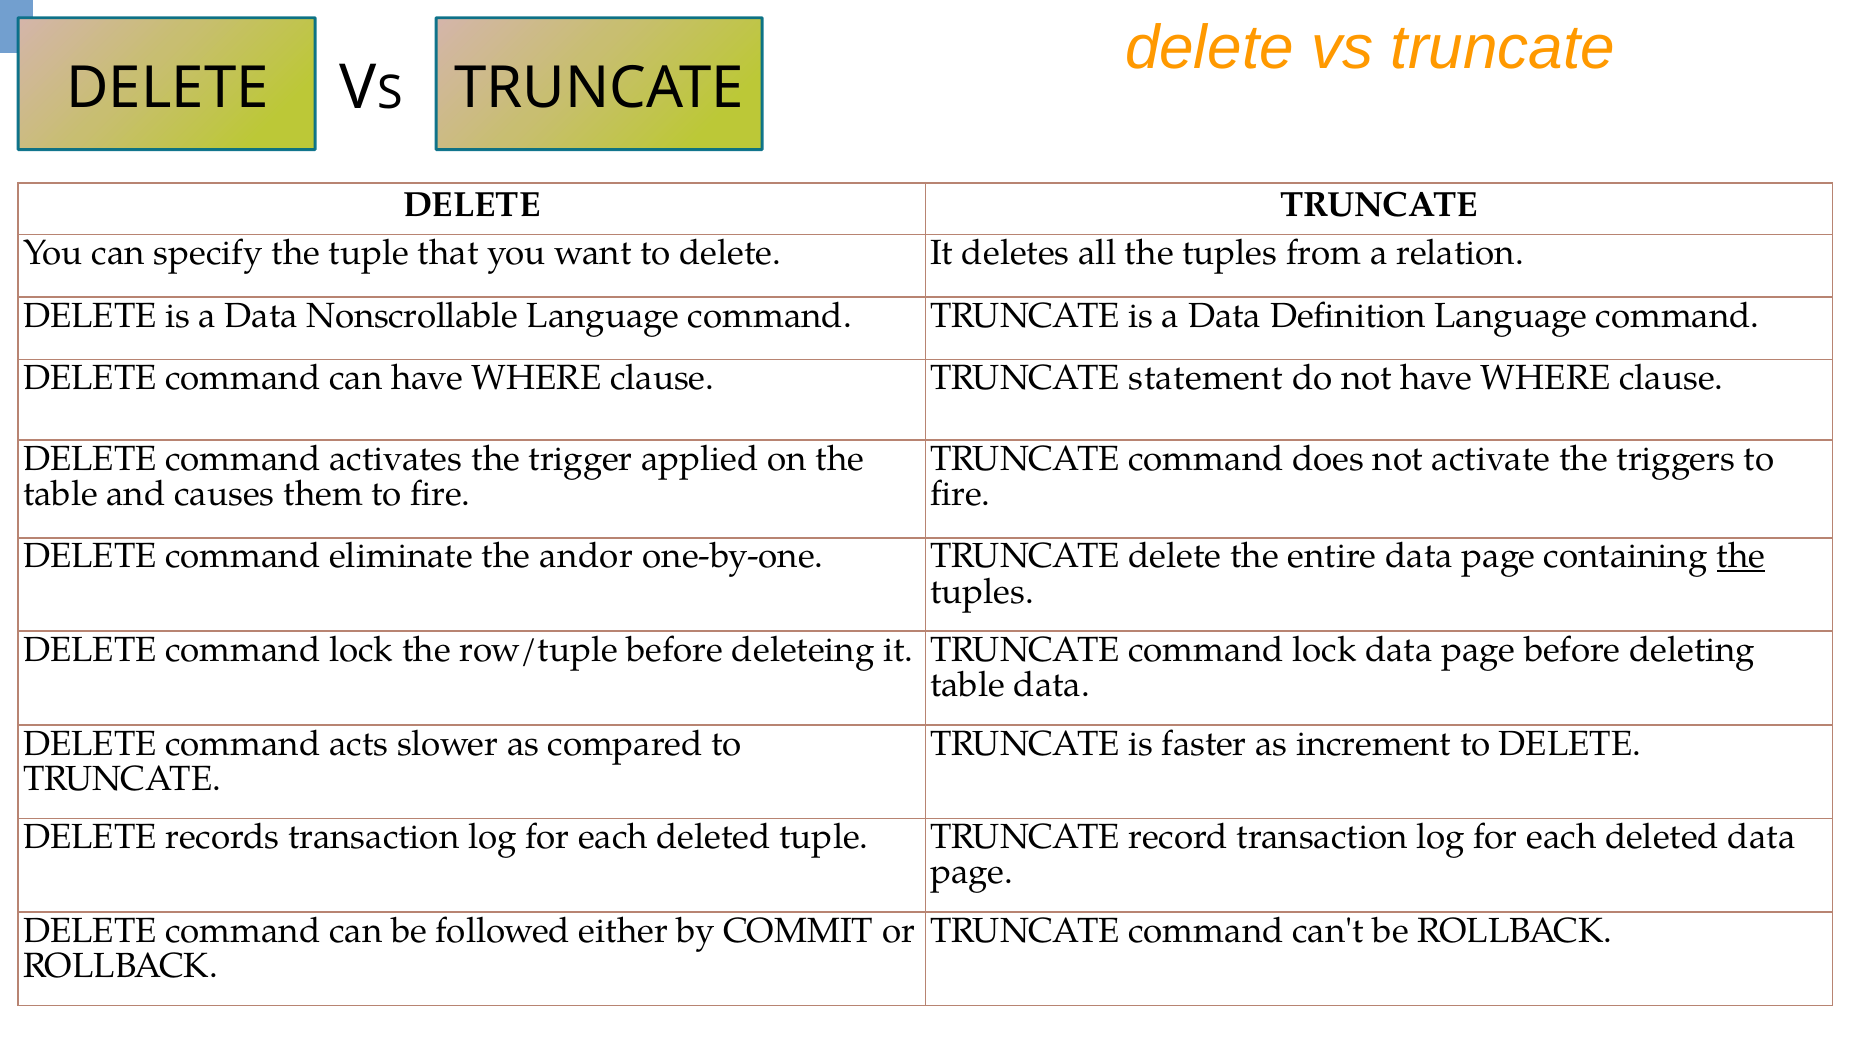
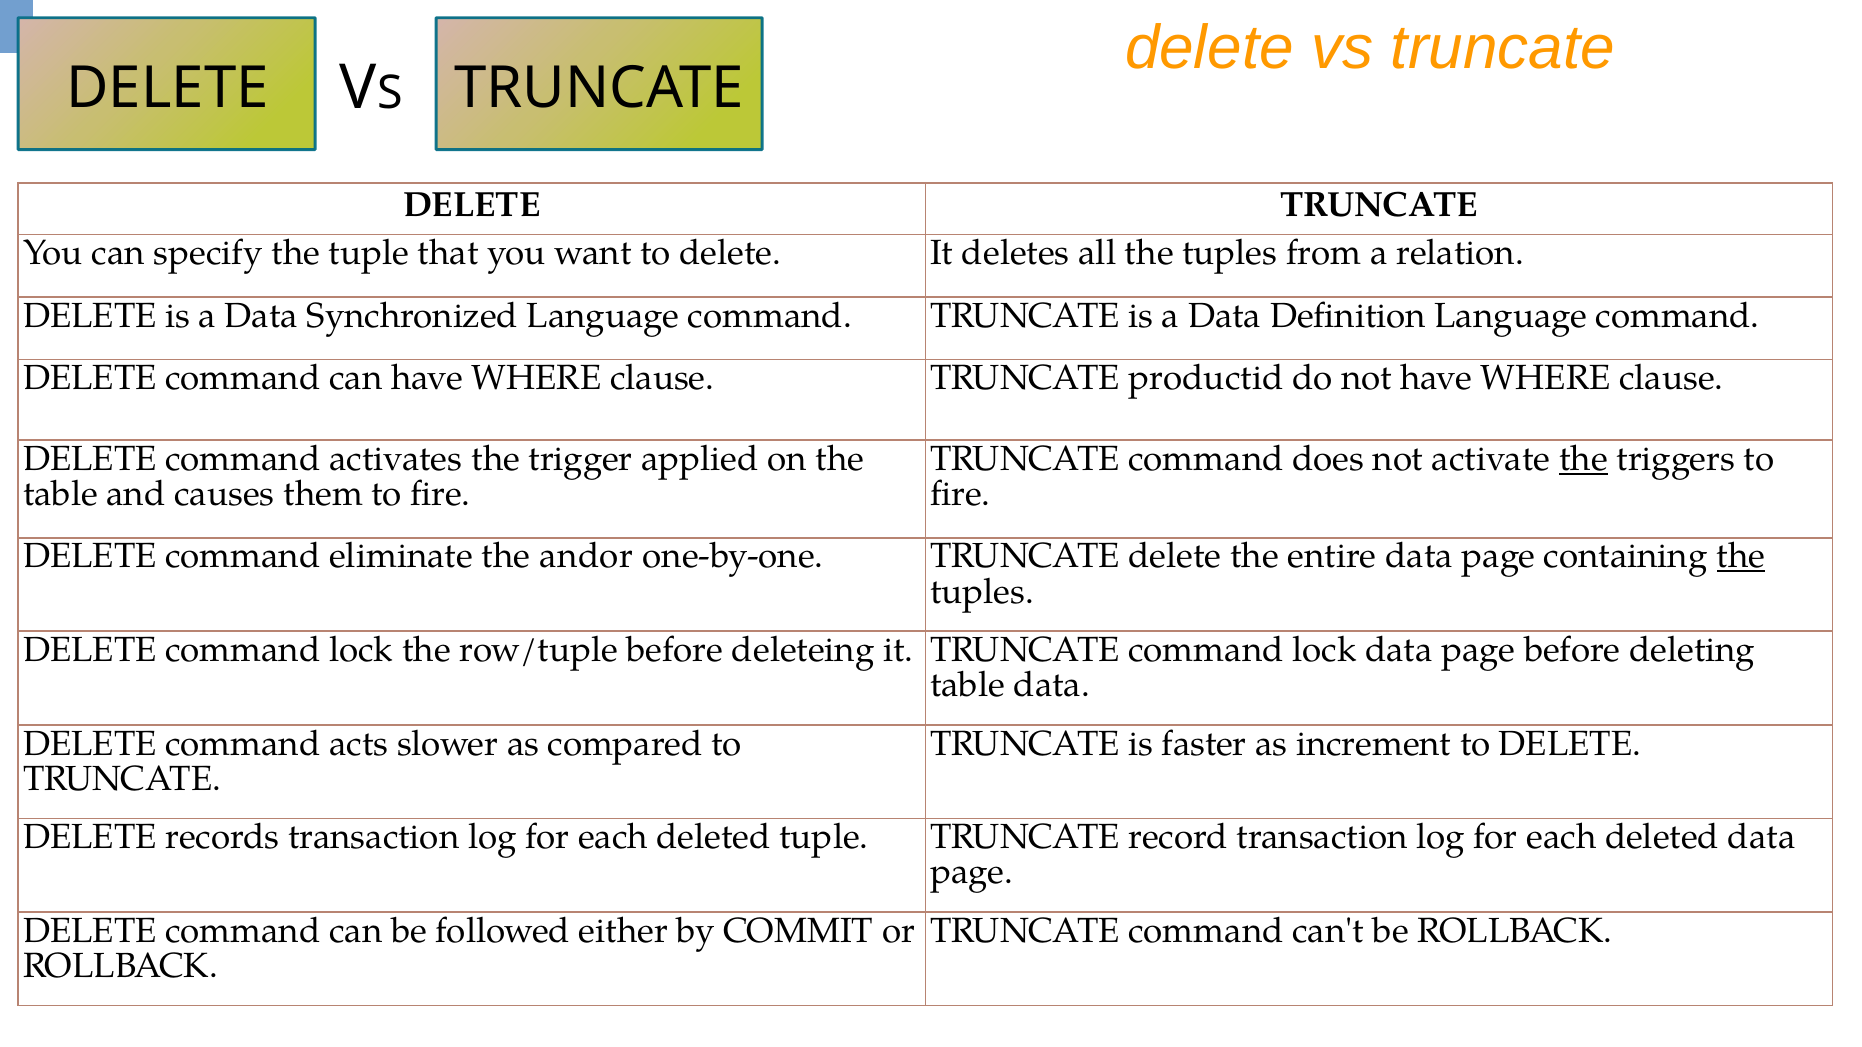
Nonscrollable: Nonscrollable -> Synchronized
statement: statement -> productid
the at (1583, 459) underline: none -> present
